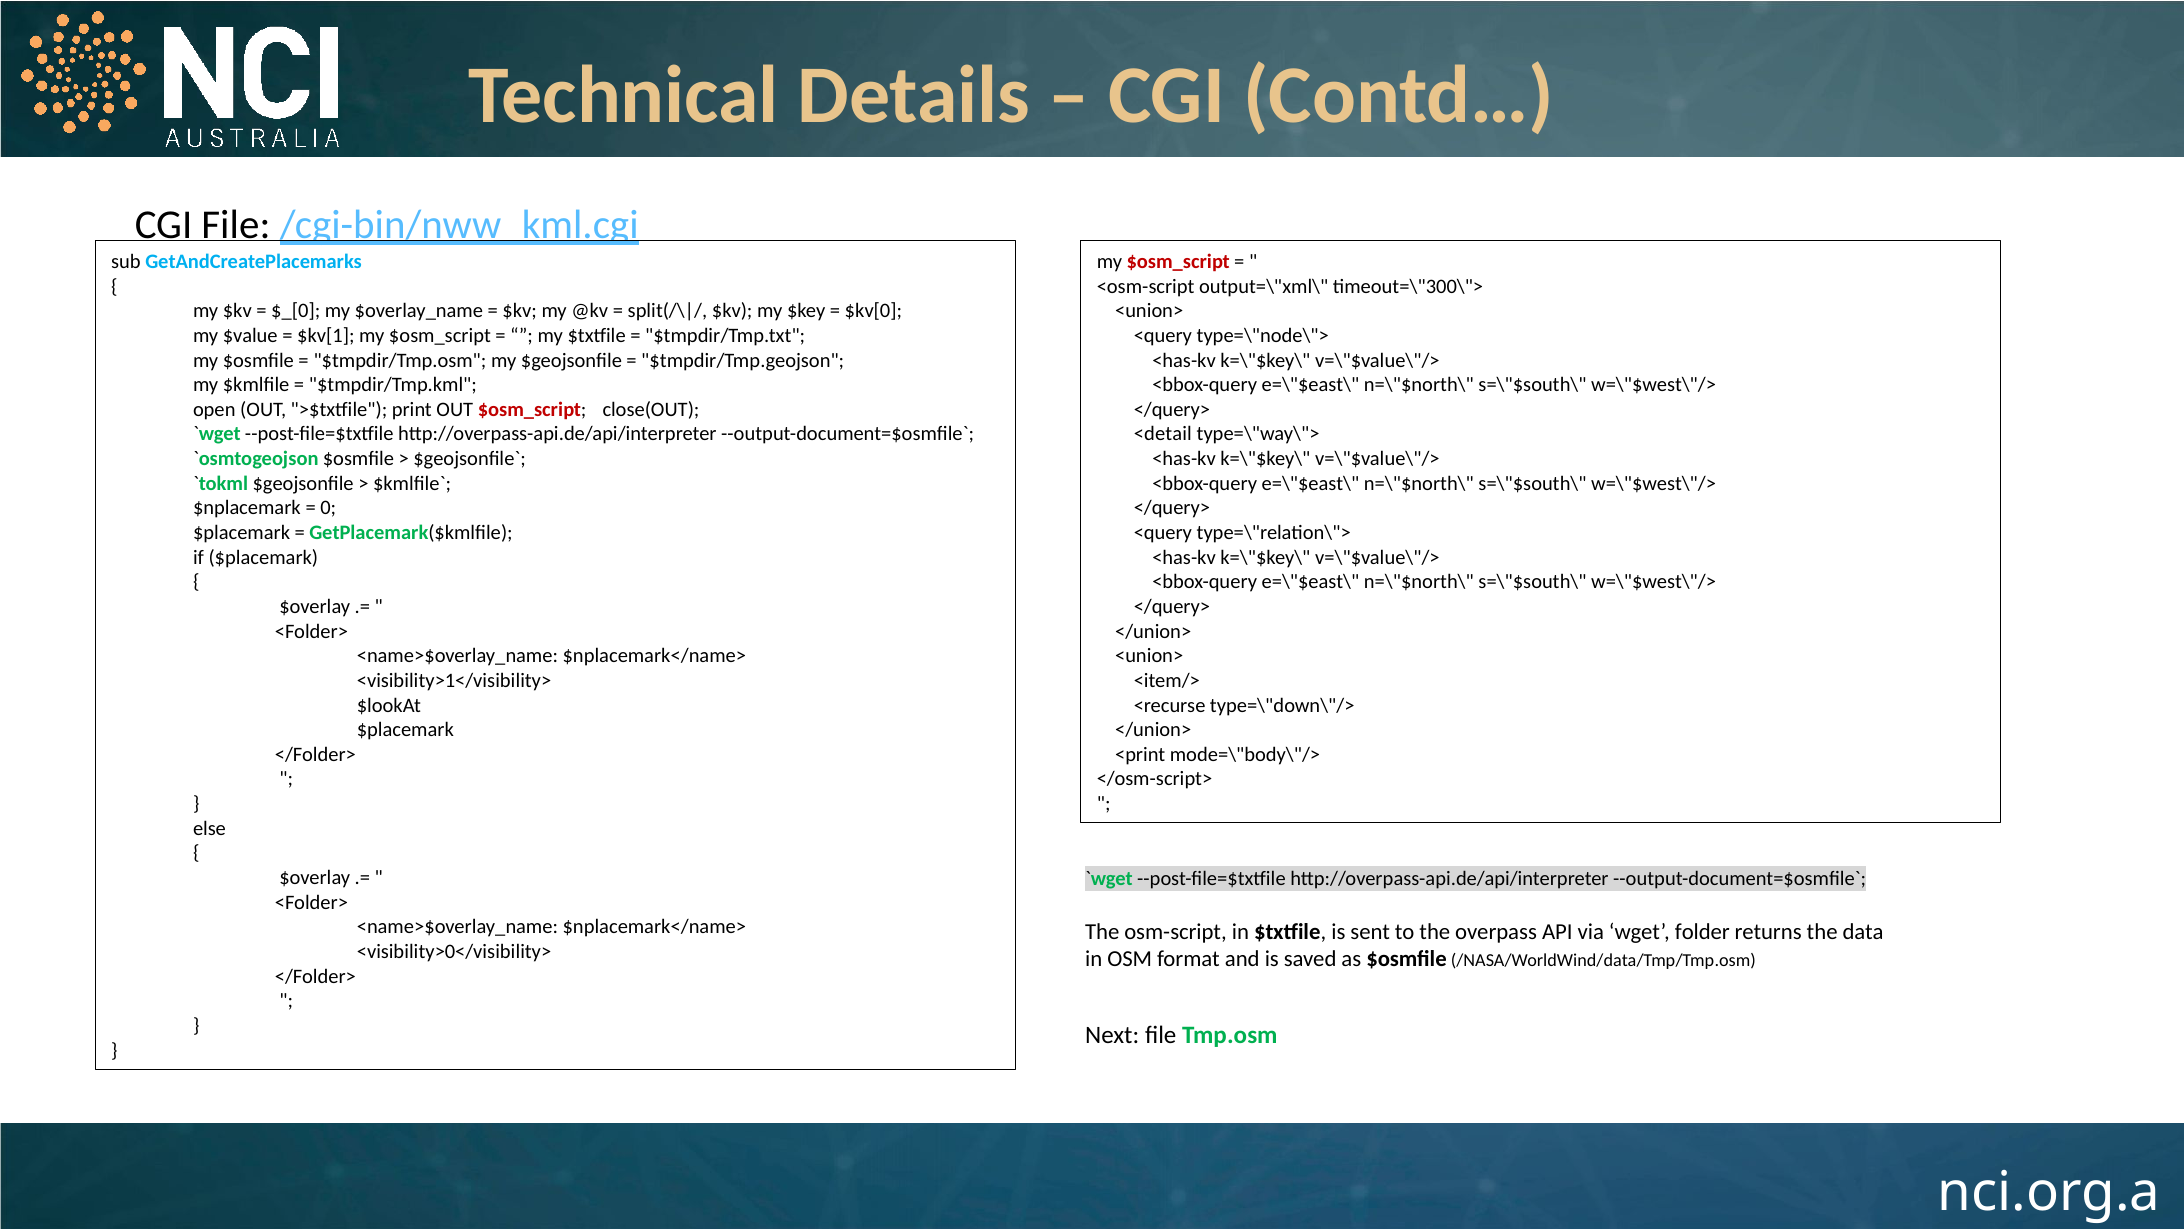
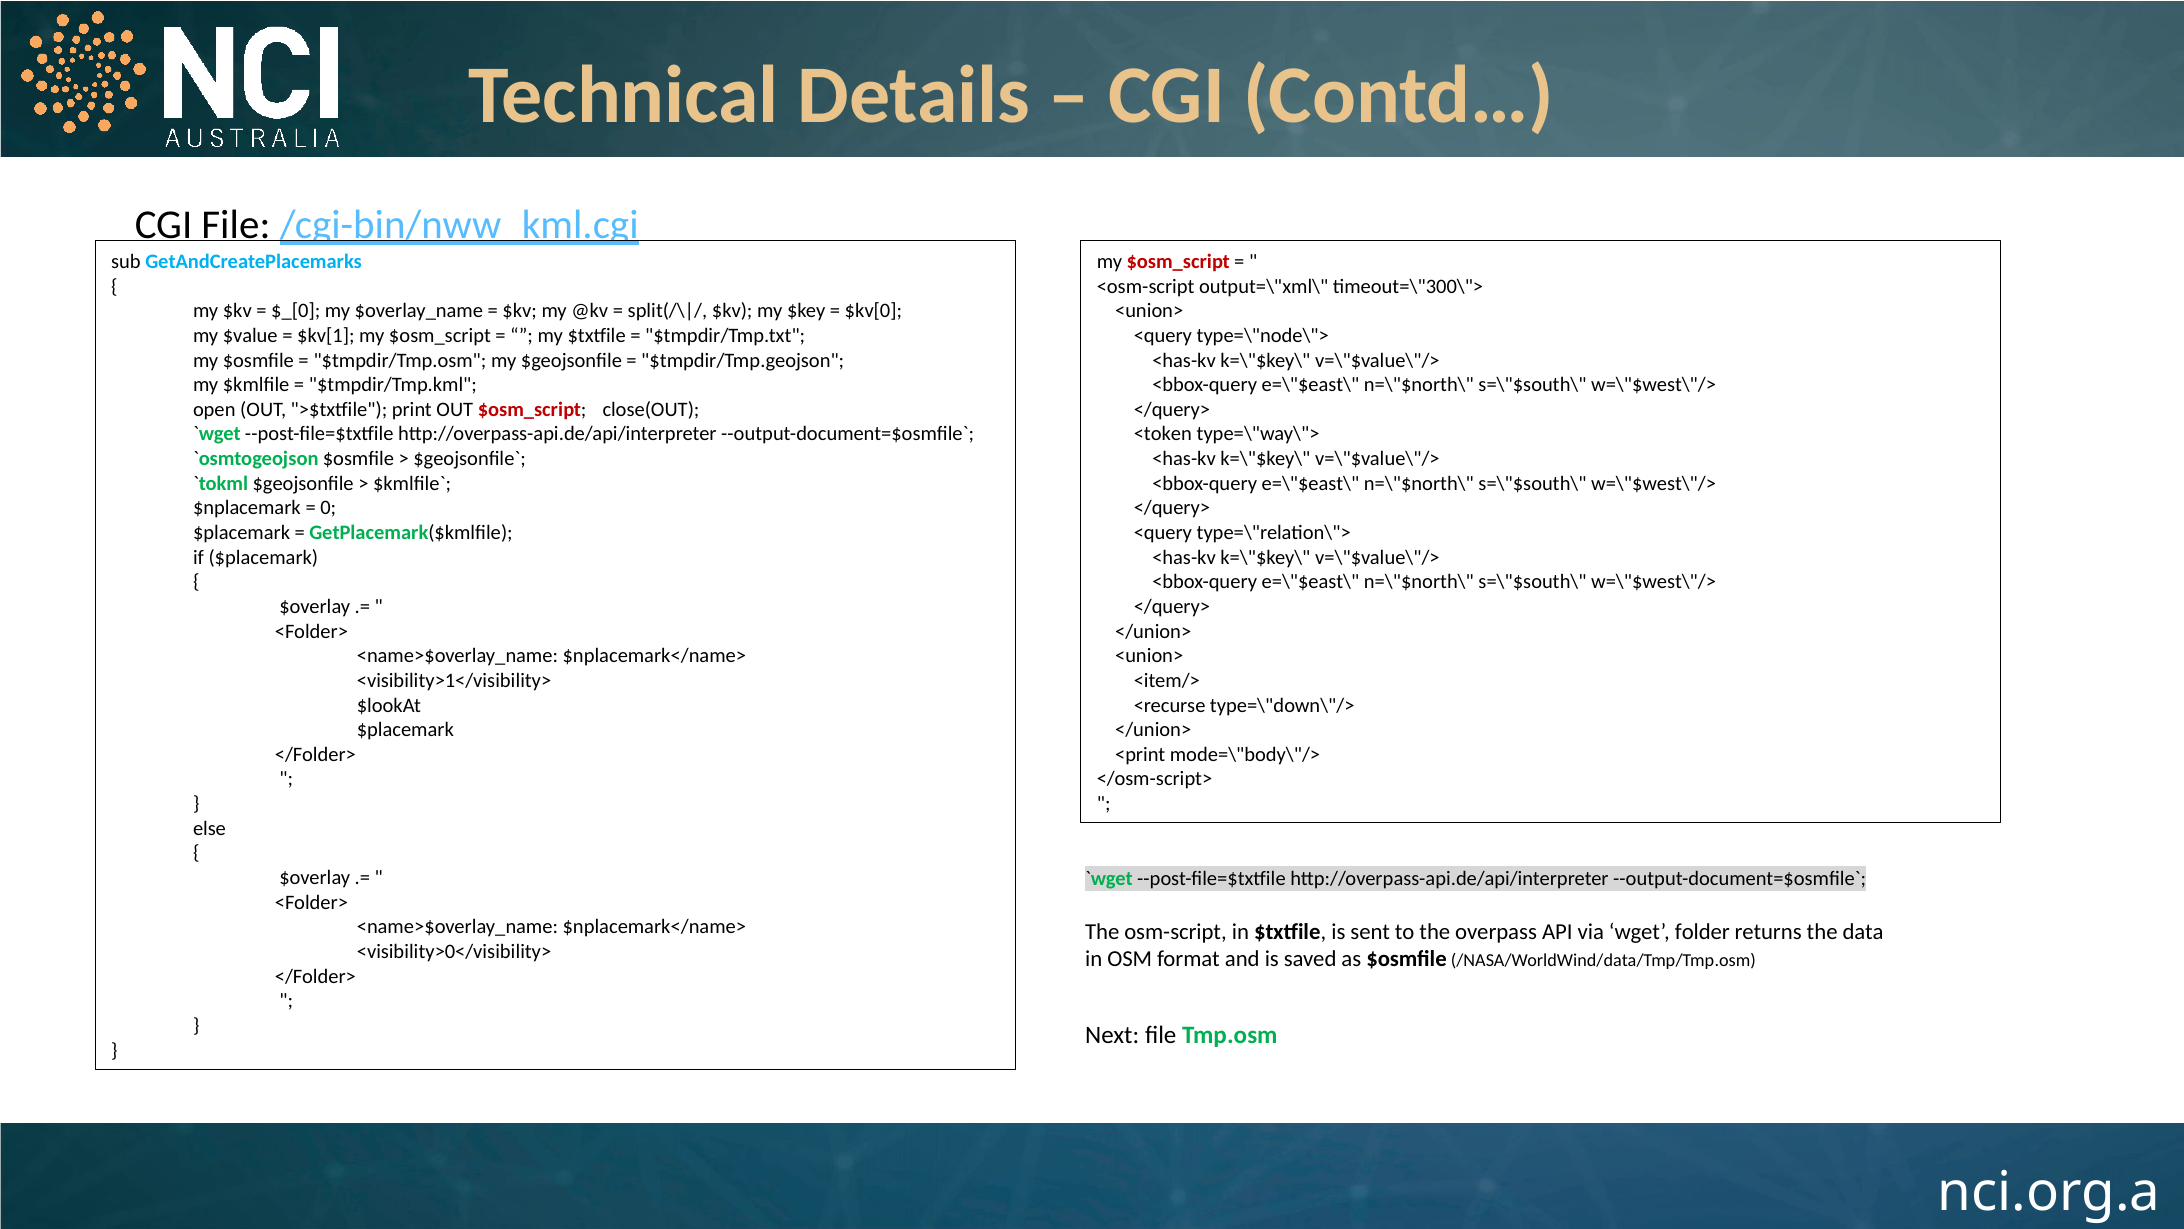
<detail: <detail -> <token
